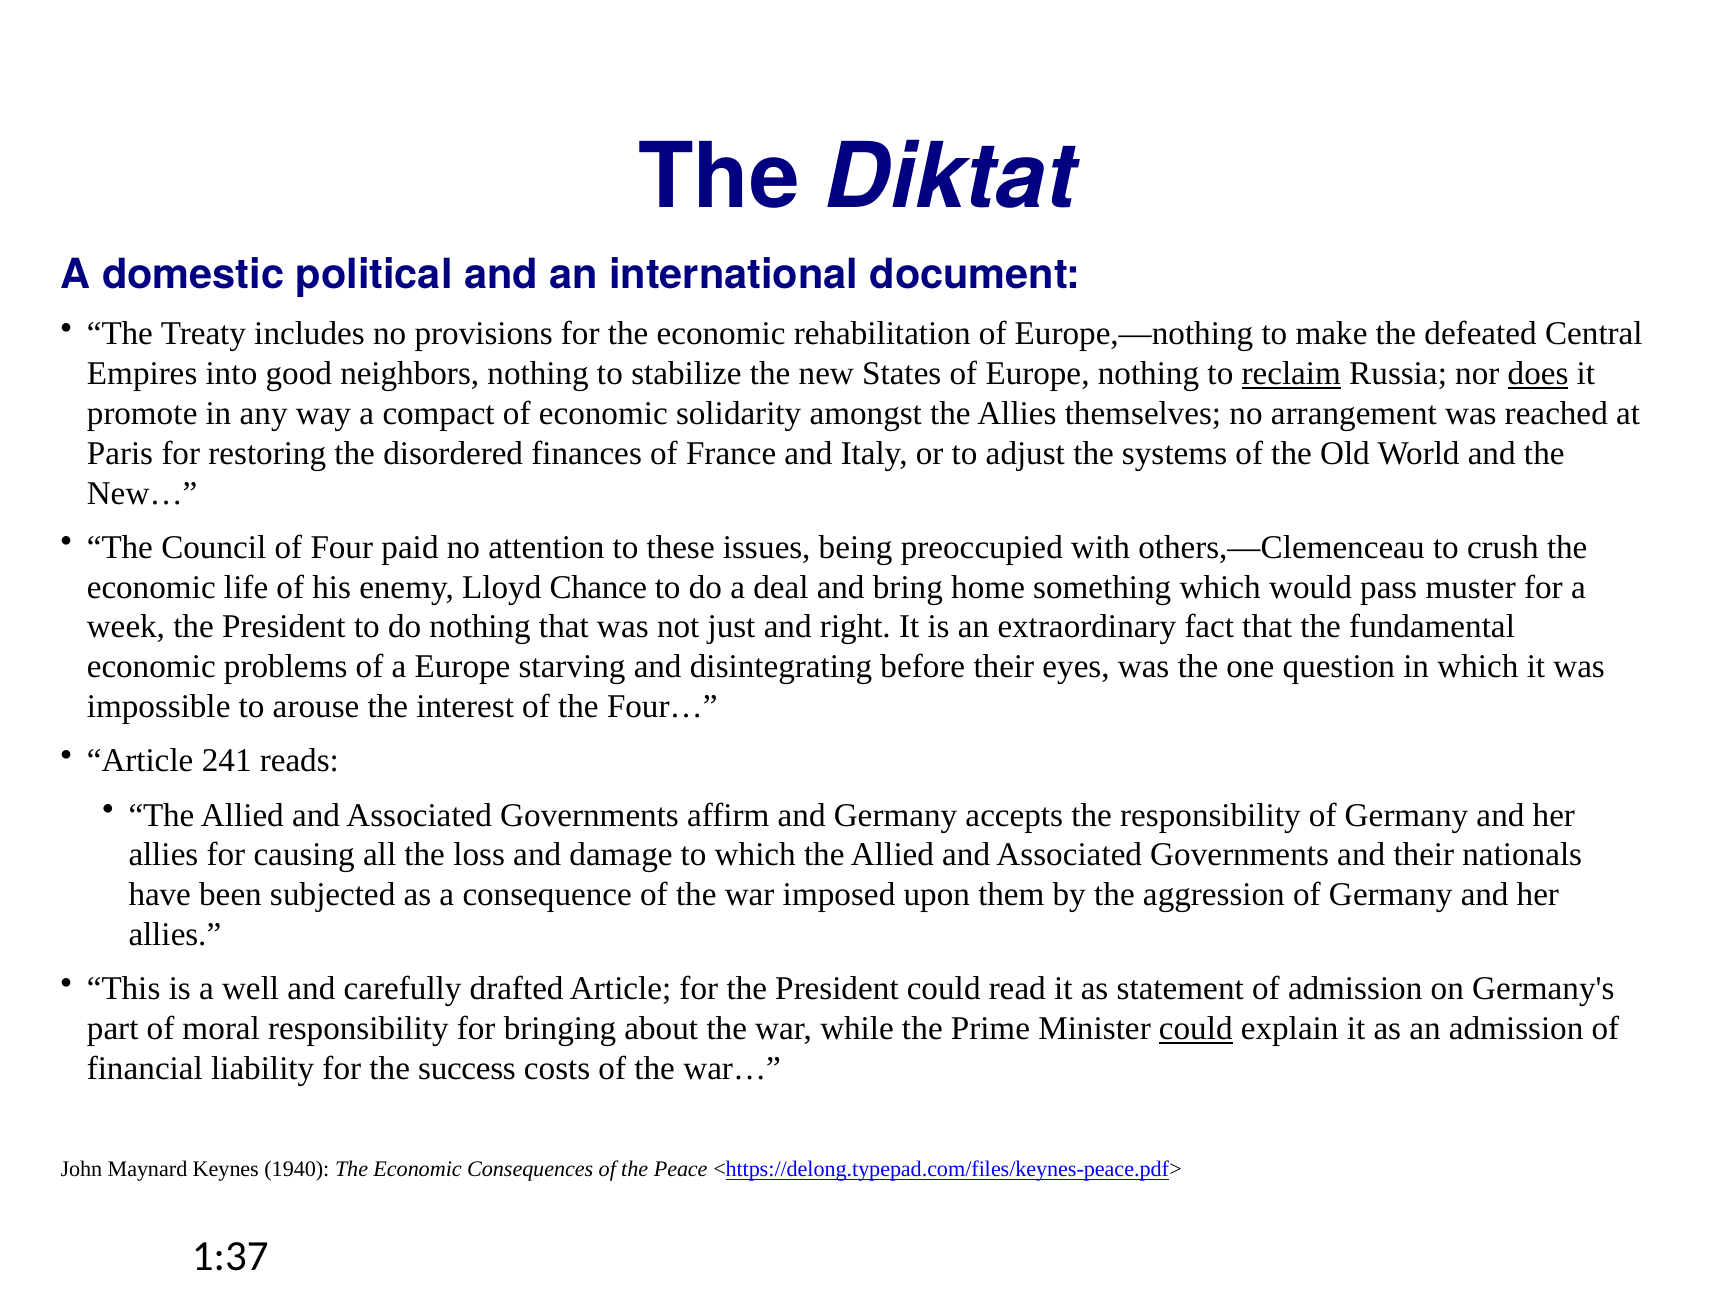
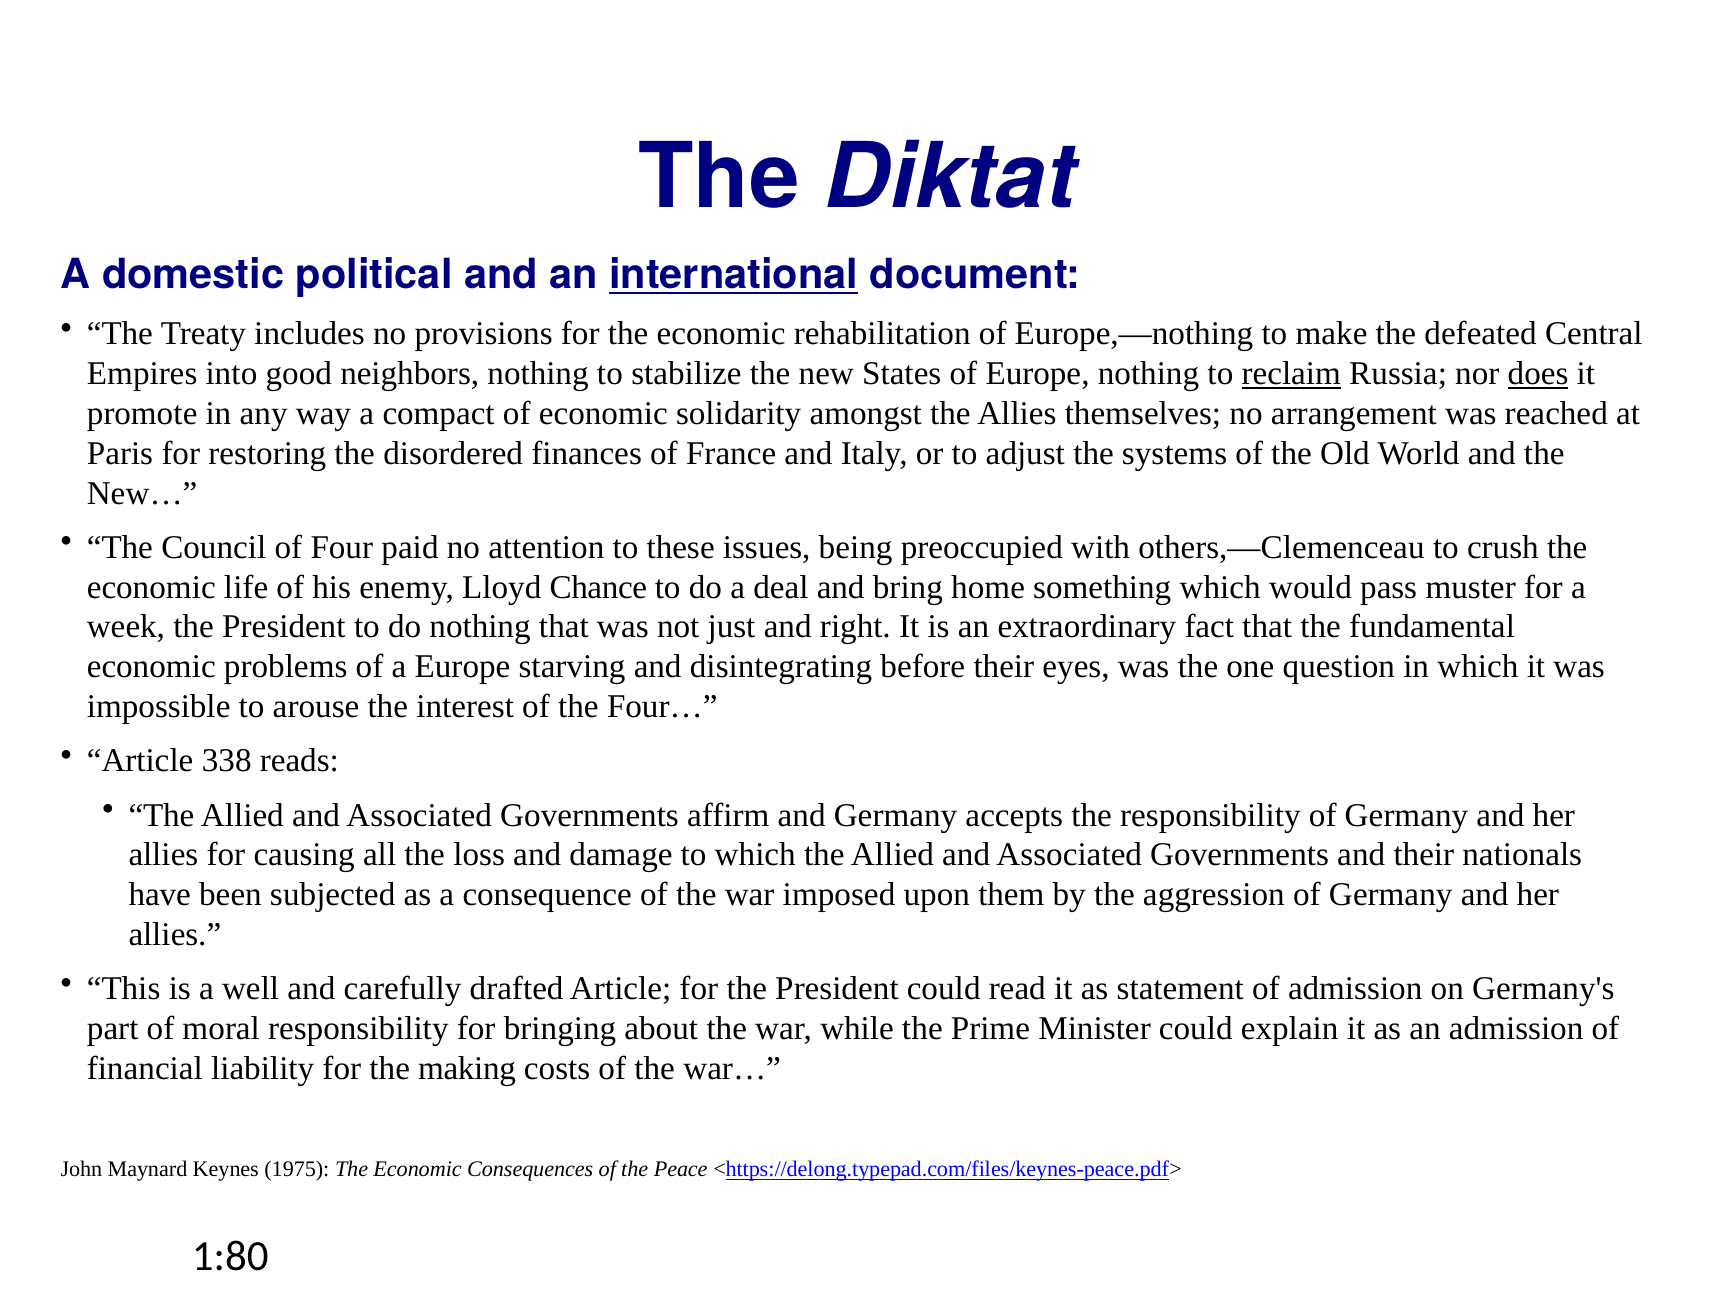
international underline: none -> present
241: 241 -> 338
could at (1196, 1028) underline: present -> none
success: success -> making
1940: 1940 -> 1975
1:37: 1:37 -> 1:80
